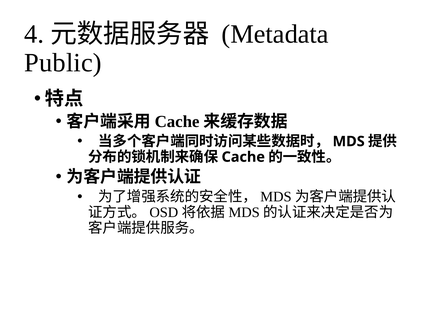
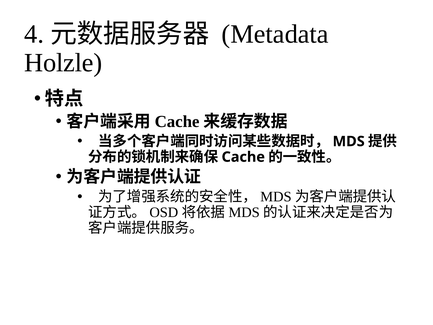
Public: Public -> Holzle
